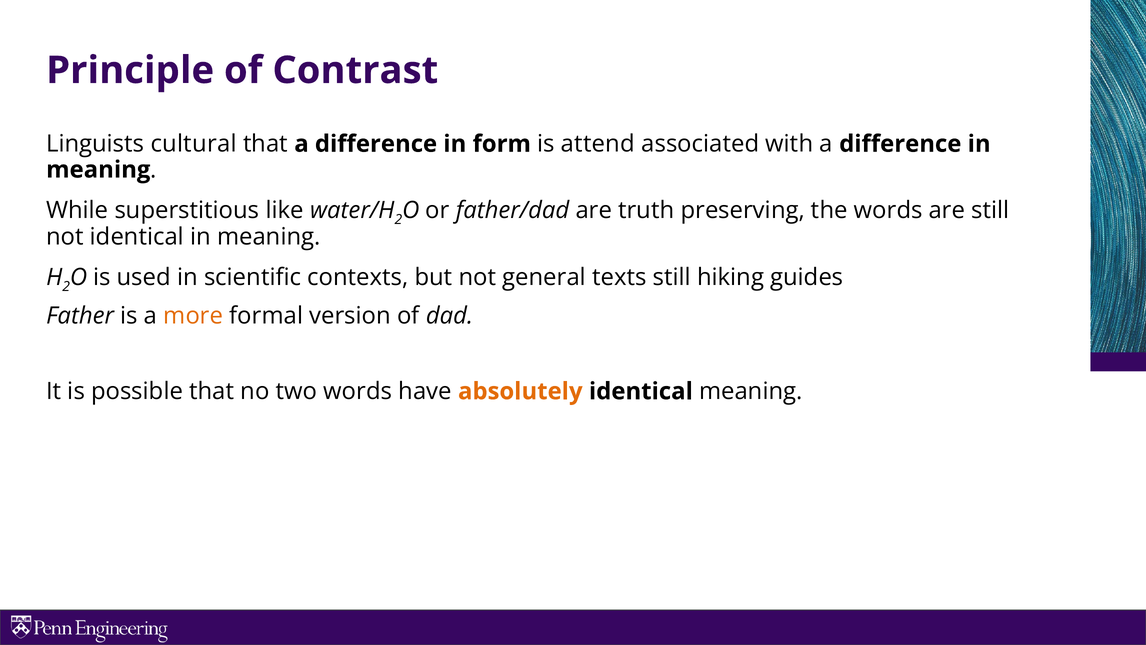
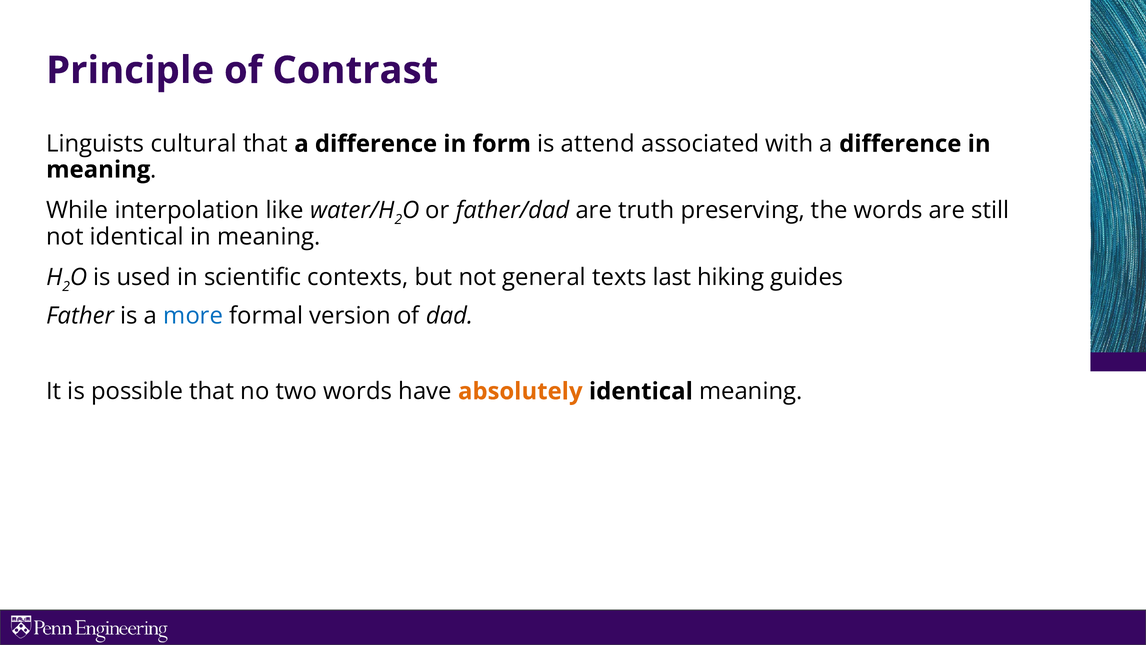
superstitious: superstitious -> interpolation
texts still: still -> last
more colour: orange -> blue
